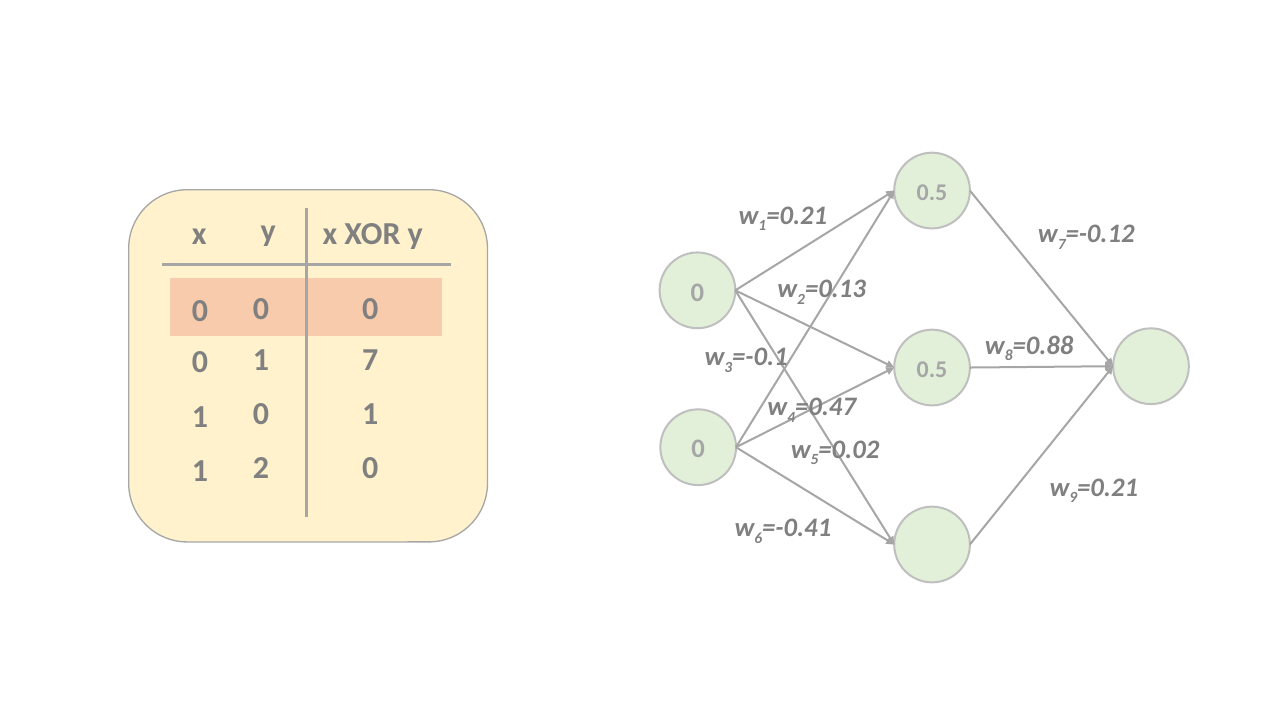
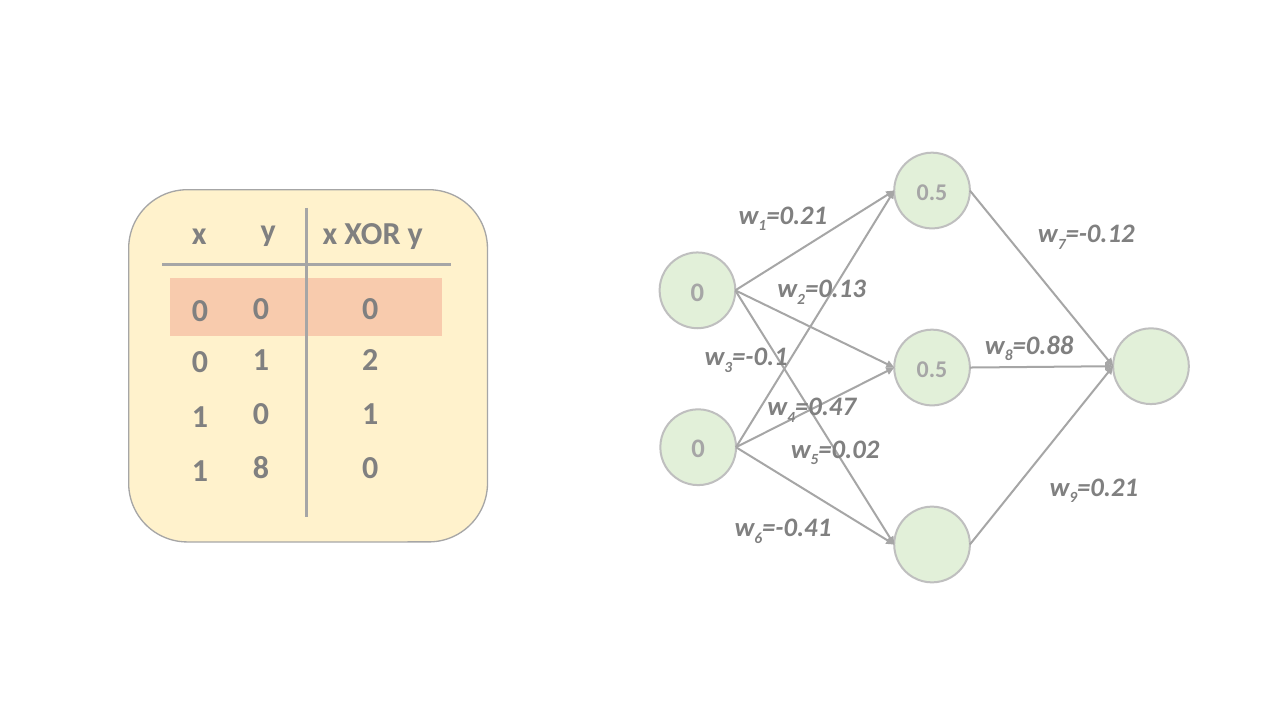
1 7: 7 -> 2
1 2: 2 -> 8
